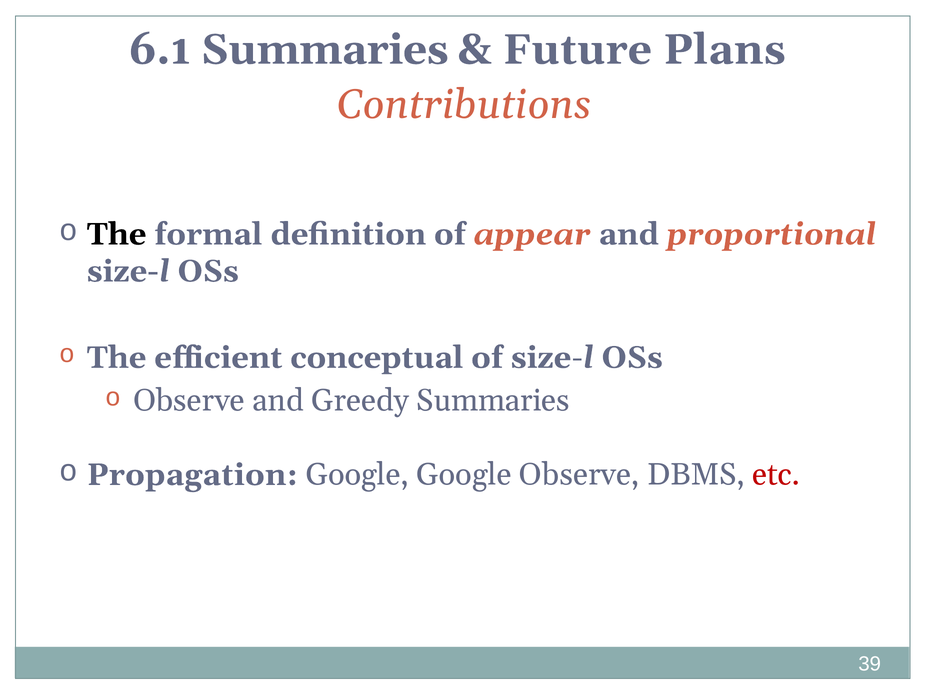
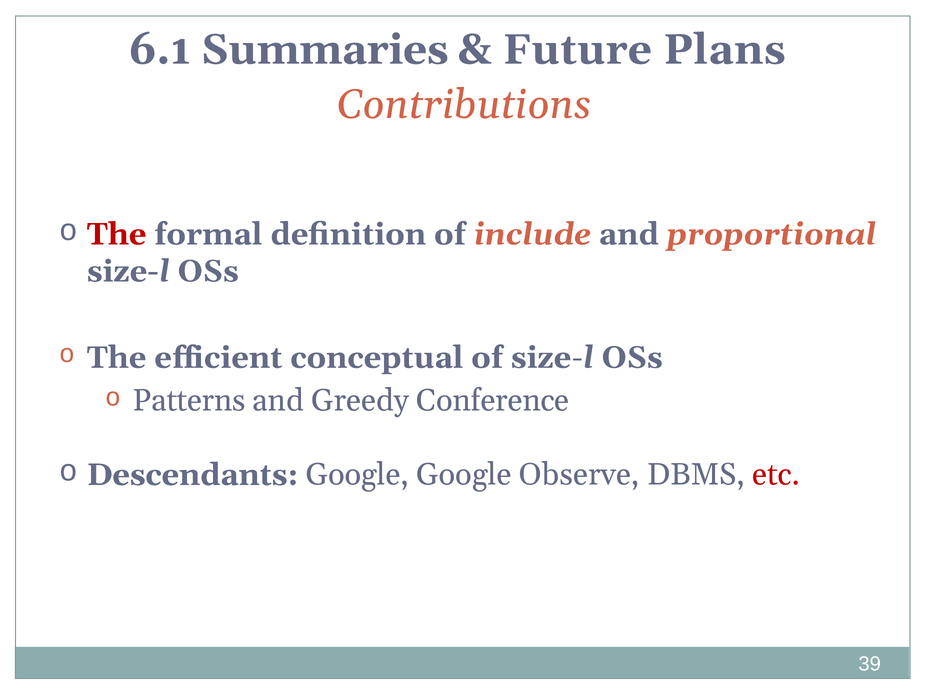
The at (117, 234) colour: black -> red
appear: appear -> include
Observe at (189, 401): Observe -> Patterns
Greedy Summaries: Summaries -> Conference
Propagation: Propagation -> Descendants
